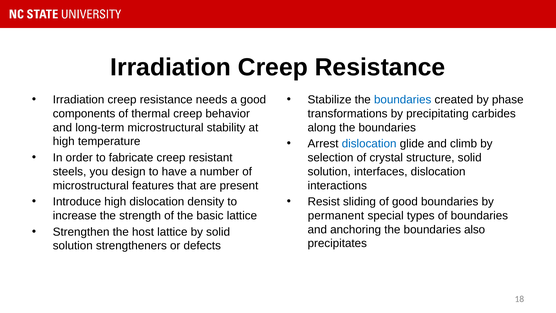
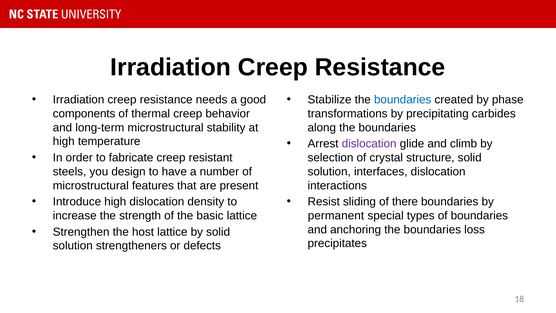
dislocation at (369, 144) colour: blue -> purple
of good: good -> there
also: also -> loss
